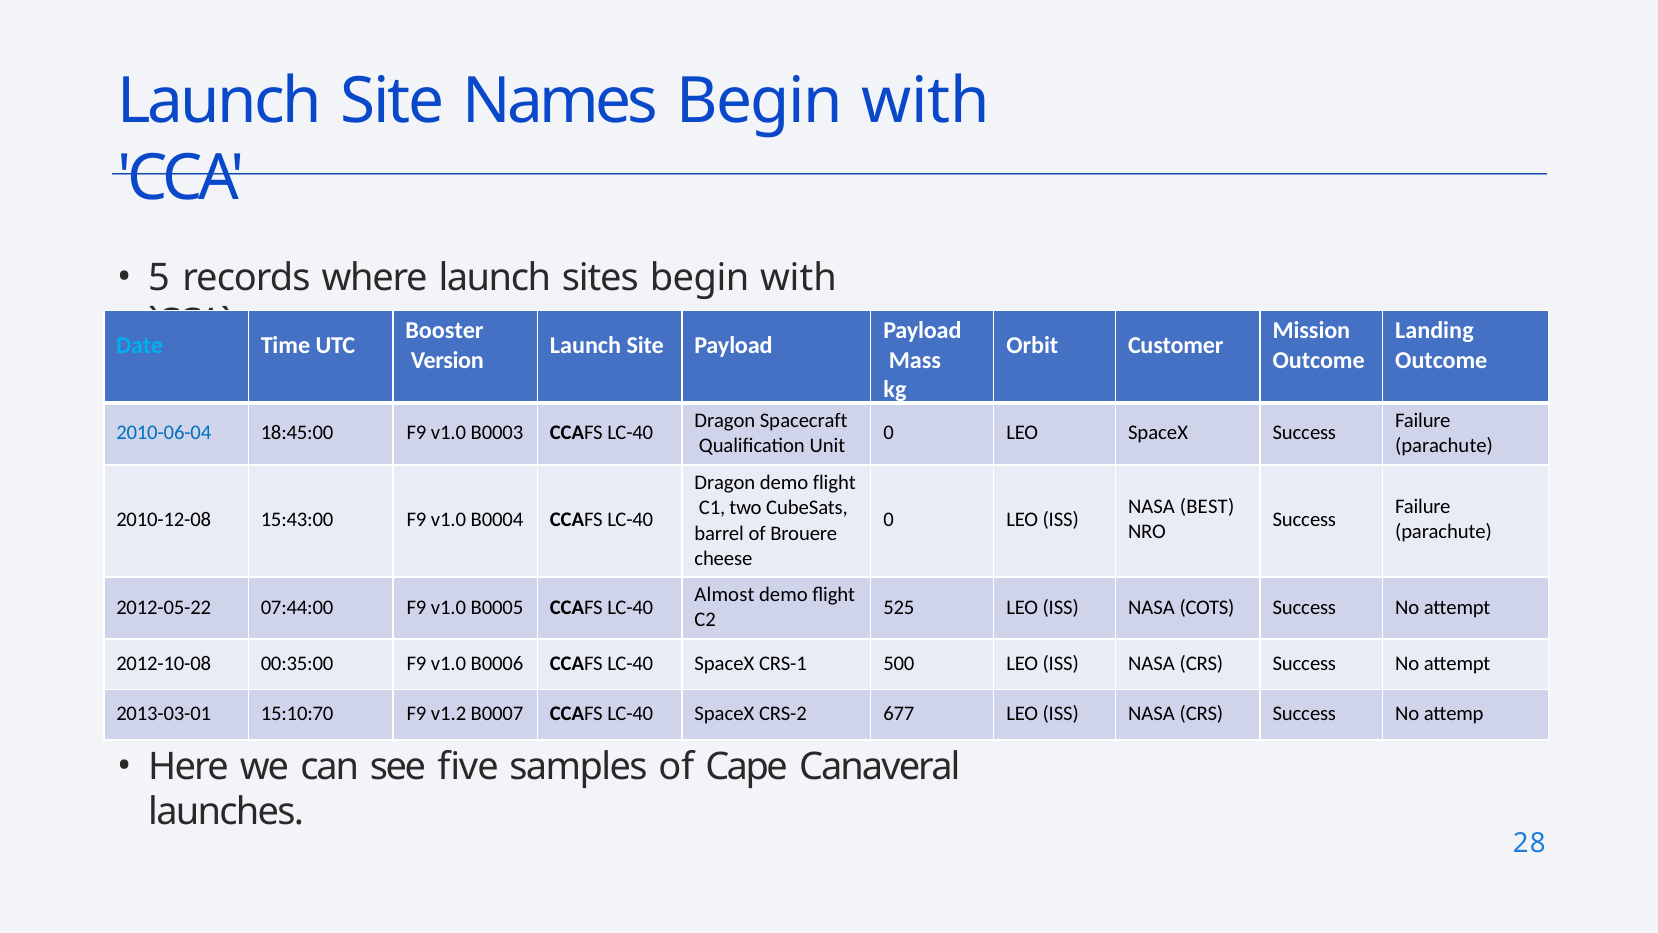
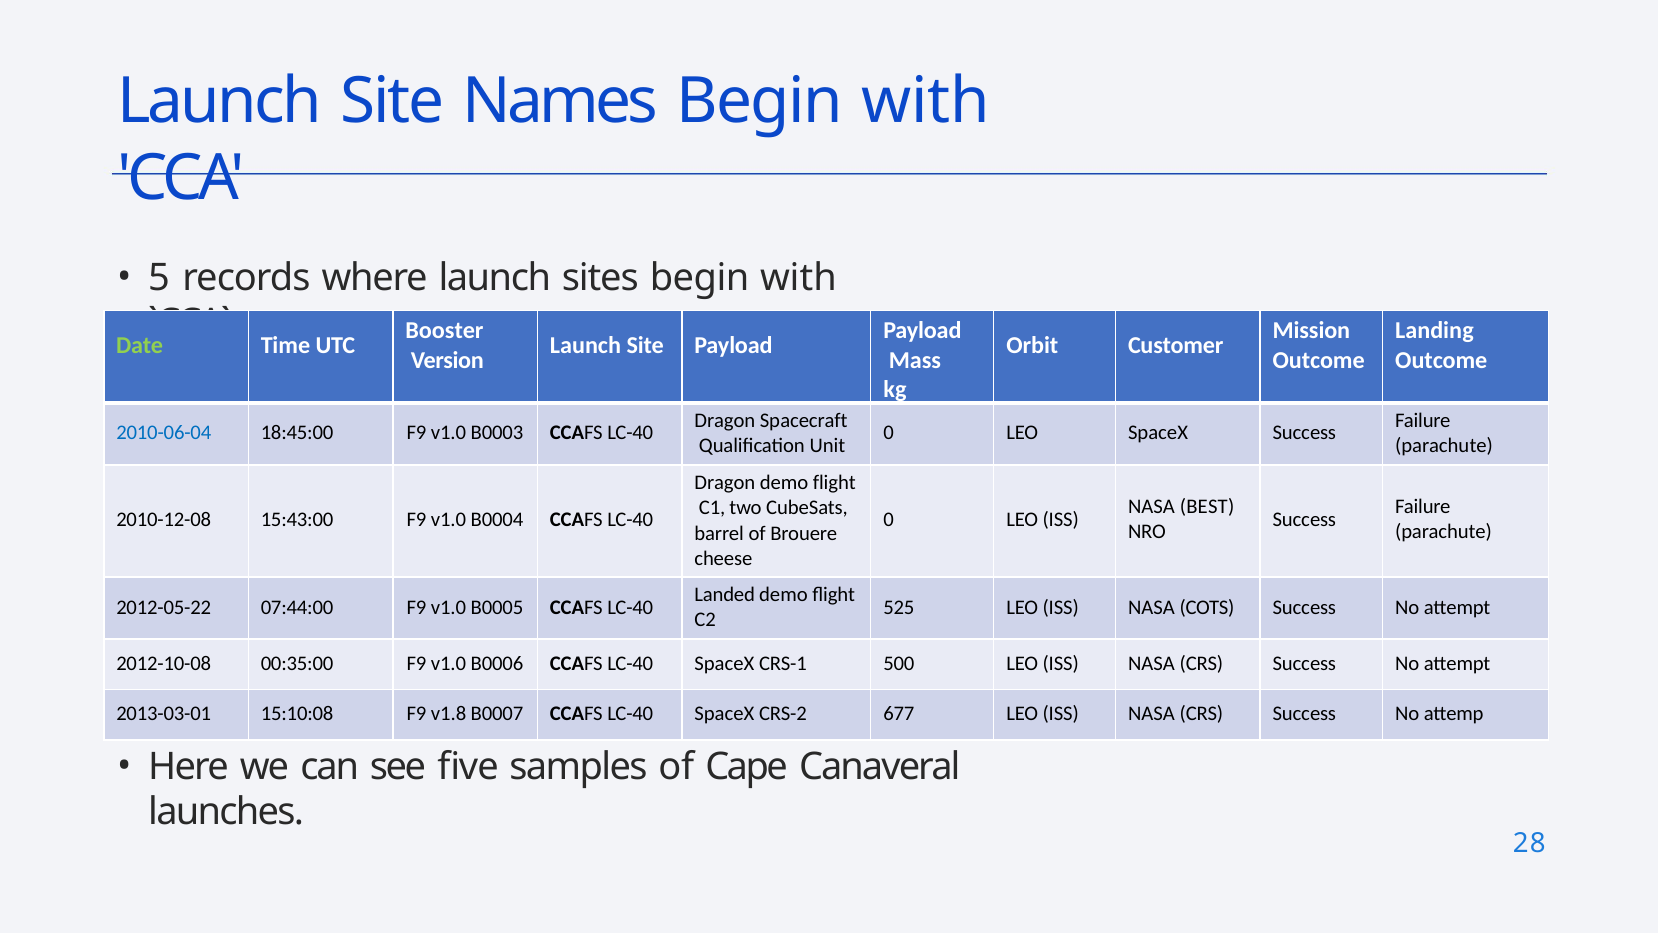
Date colour: light blue -> light green
Almost: Almost -> Landed
15:10:70: 15:10:70 -> 15:10:08
v1.2: v1.2 -> v1.8
